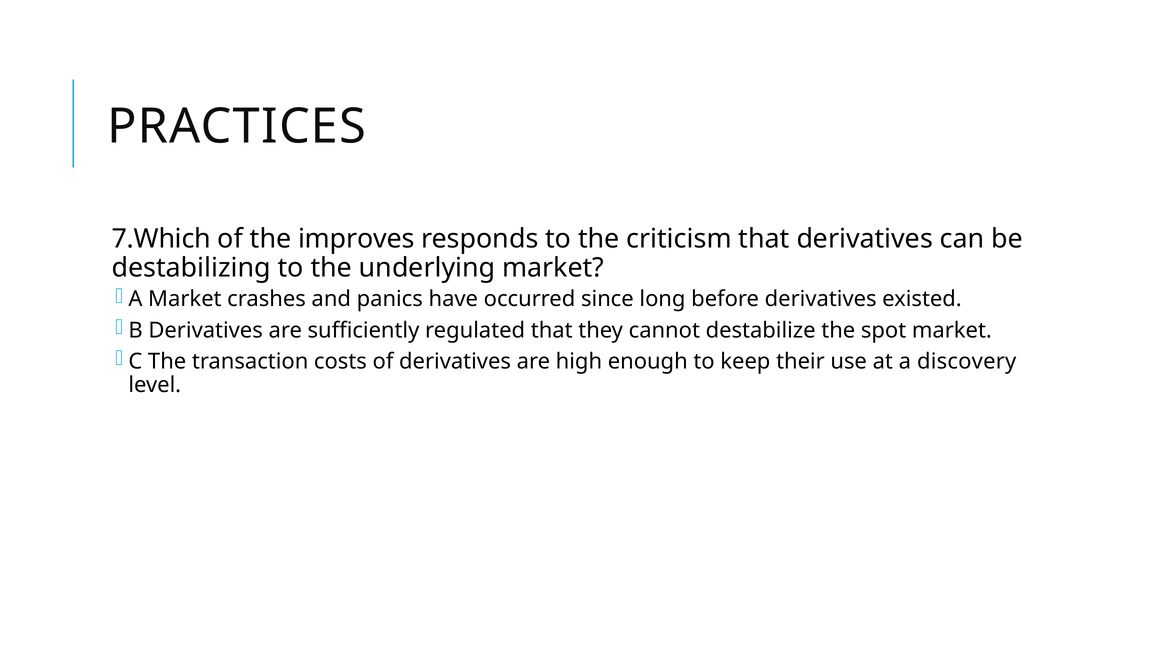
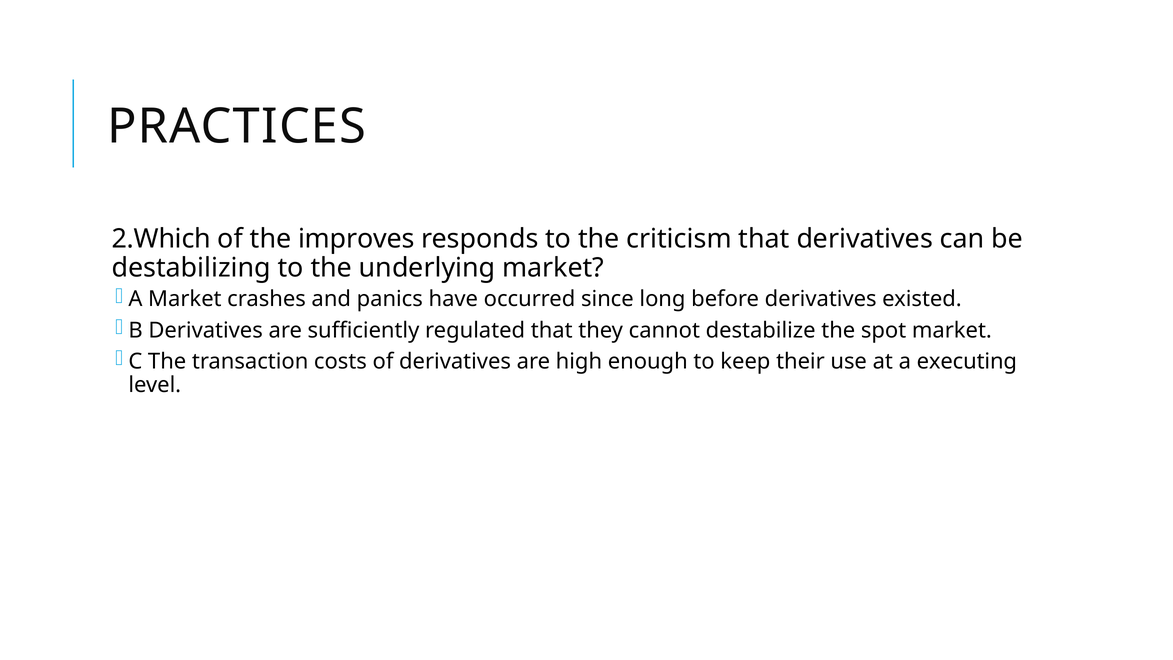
7.Which: 7.Which -> 2.Which
discovery: discovery -> executing
